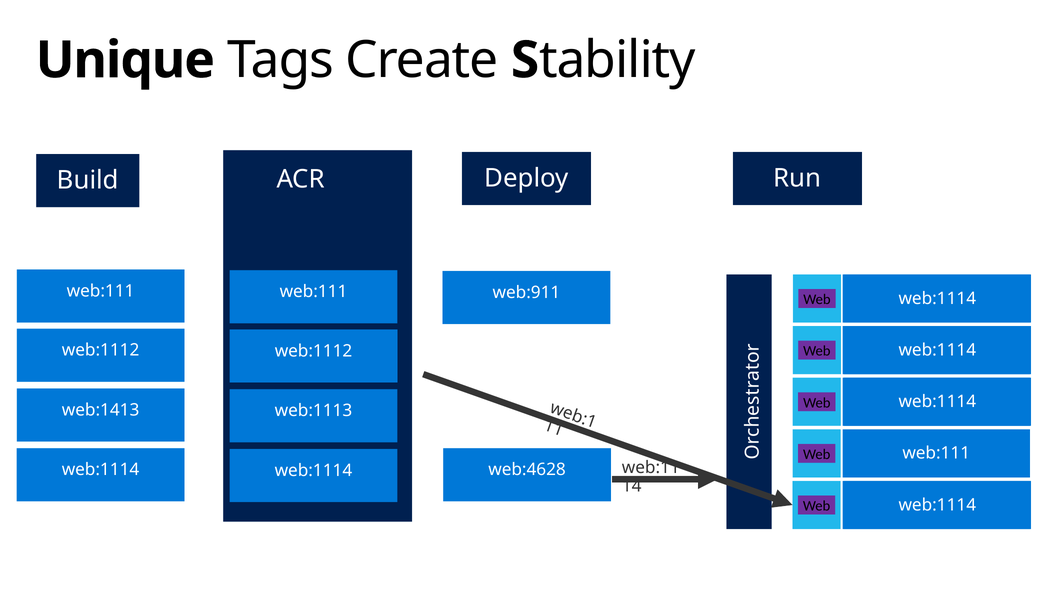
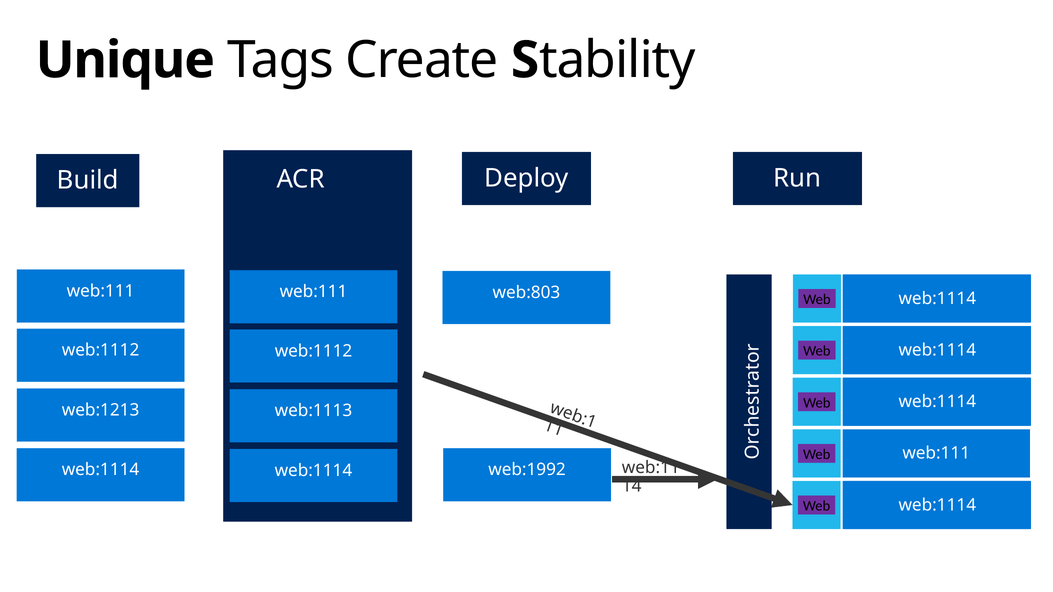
web:911: web:911 -> web:803
web:1413: web:1413 -> web:1213
web:4628: web:4628 -> web:1992
